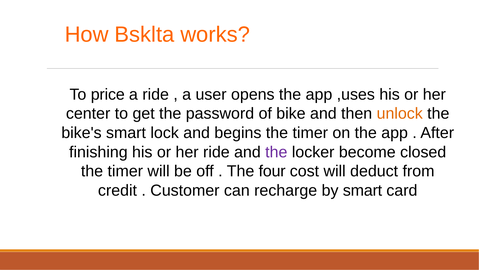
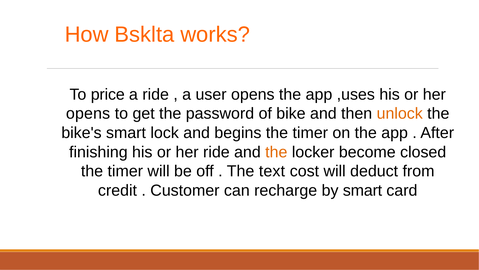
center at (88, 113): center -> opens
the at (276, 152) colour: purple -> orange
four: four -> text
